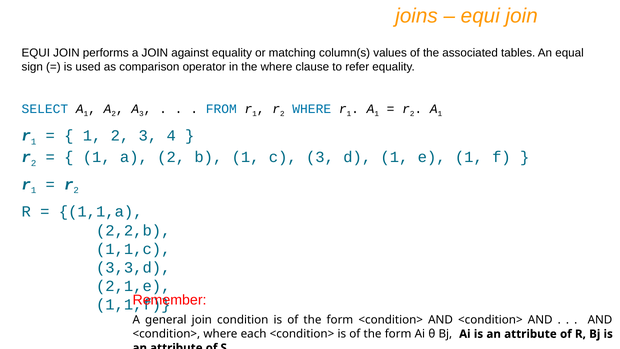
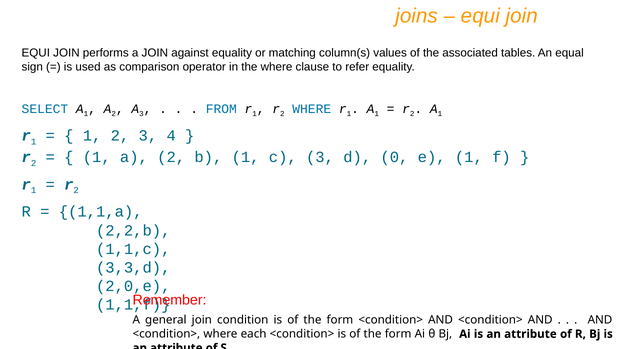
d 1: 1 -> 0
2,1,e: 2,1,e -> 2,0,e
